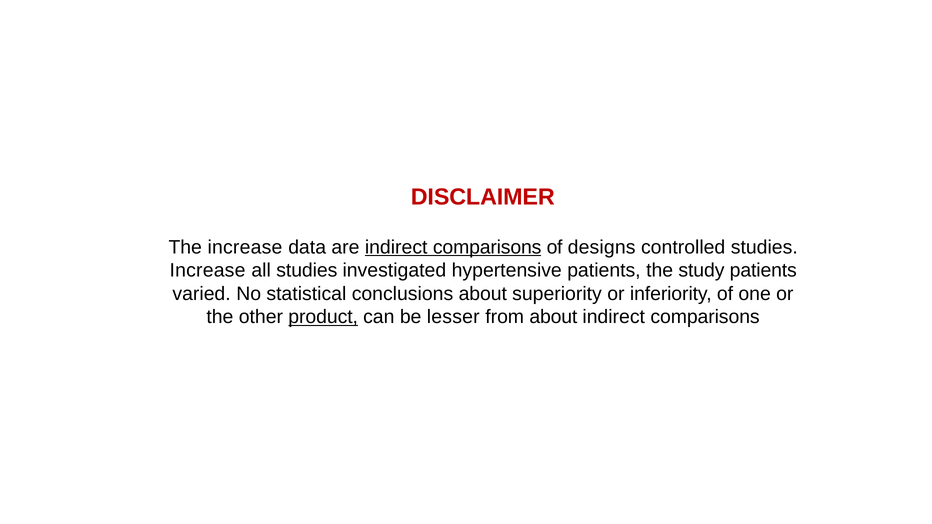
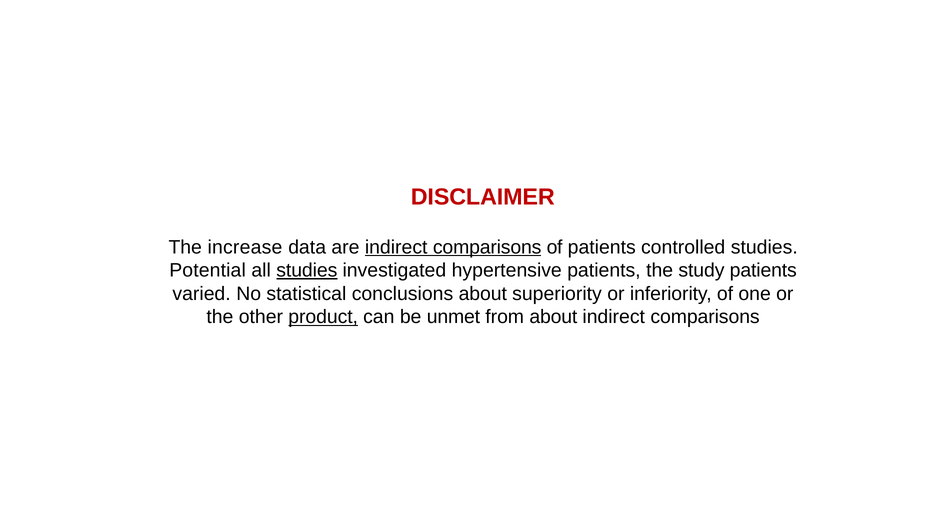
of designs: designs -> patients
Increase at (208, 271): Increase -> Potential
studies at (307, 271) underline: none -> present
lesser: lesser -> unmet
